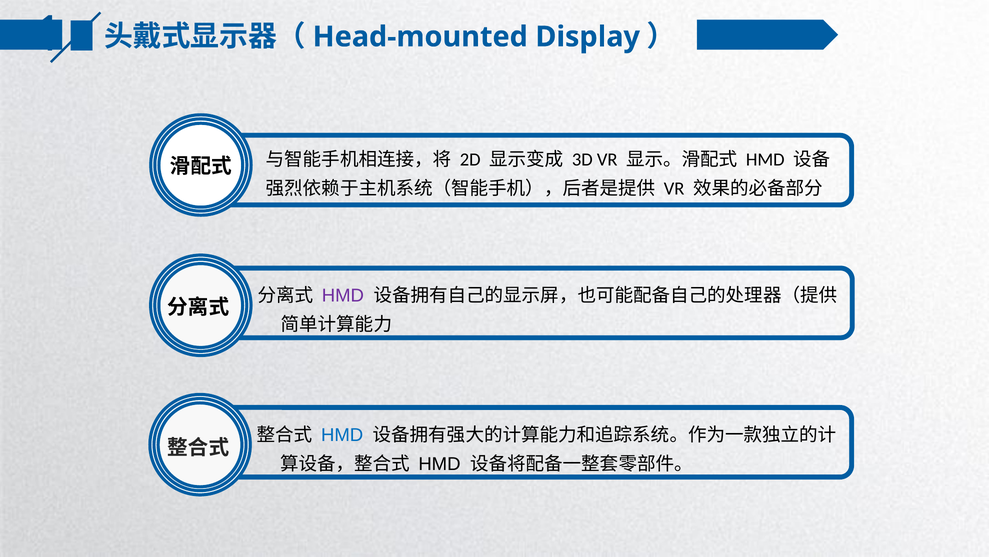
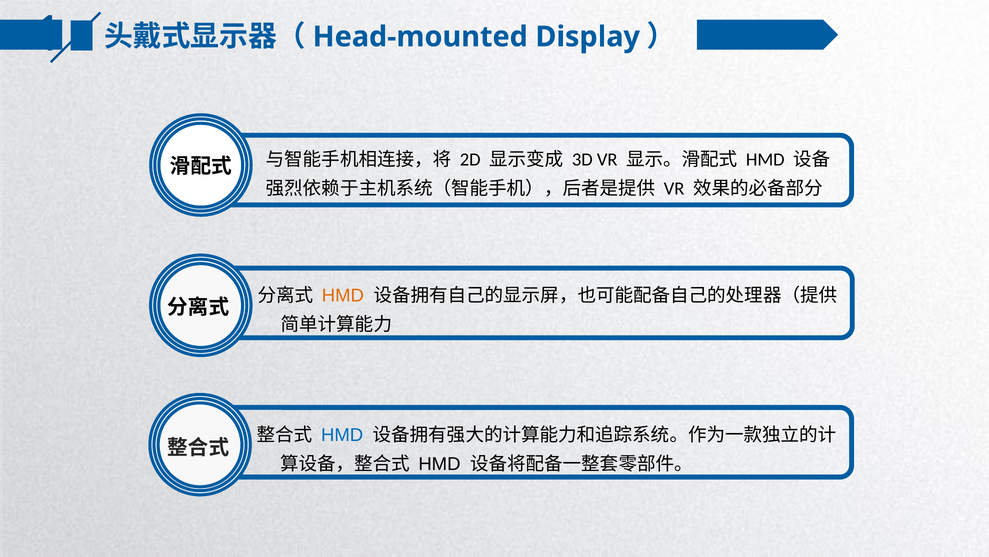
HMD at (343, 295) colour: purple -> orange
